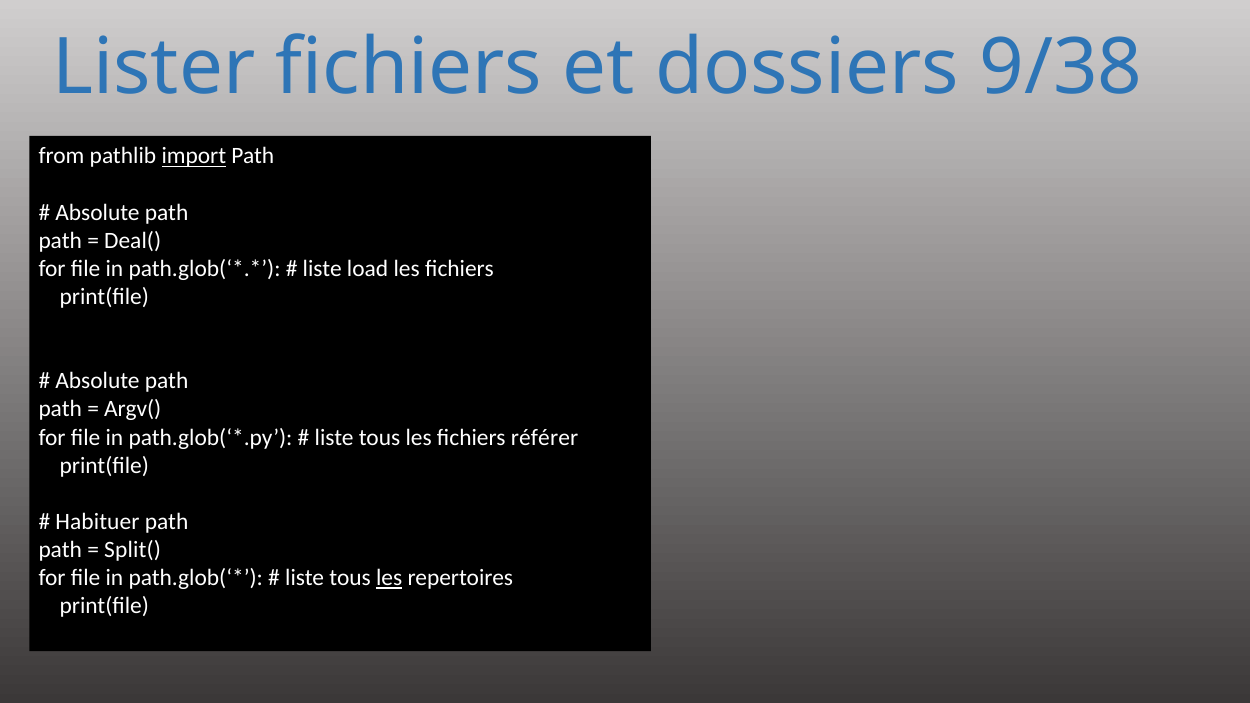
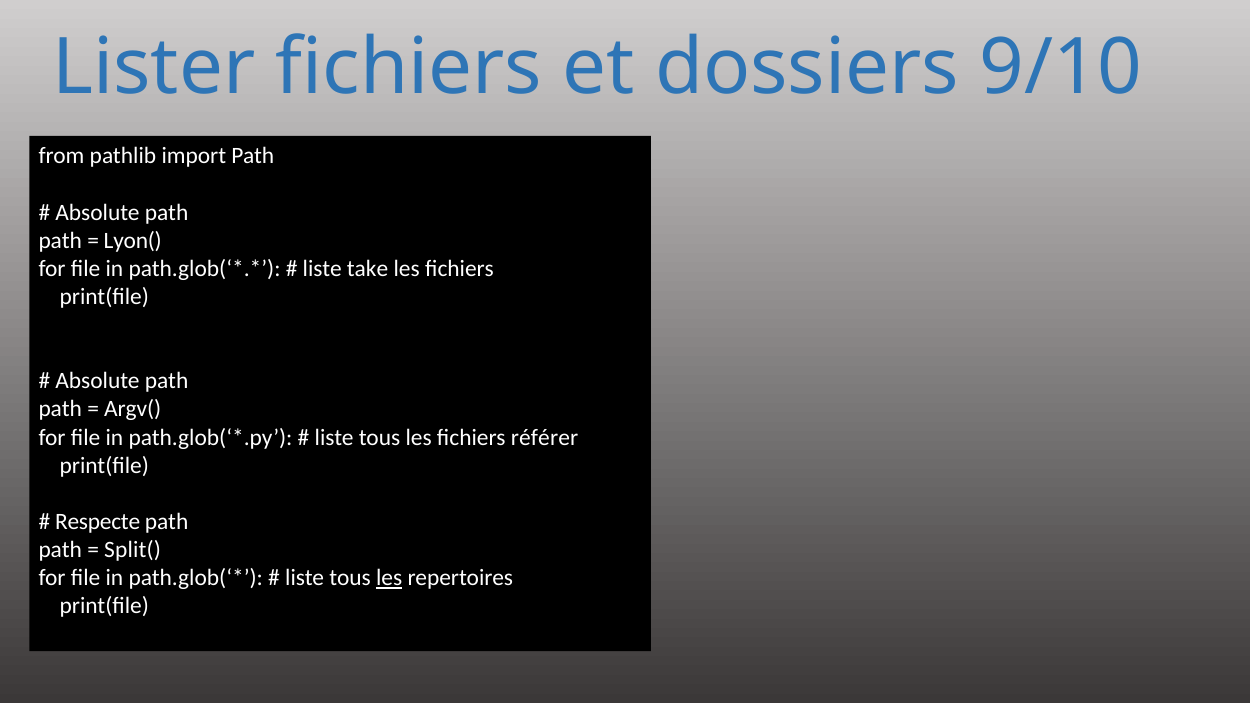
9/38: 9/38 -> 9/10
import underline: present -> none
Deal(: Deal( -> Lyon(
load: load -> take
Habituer: Habituer -> Respecte
